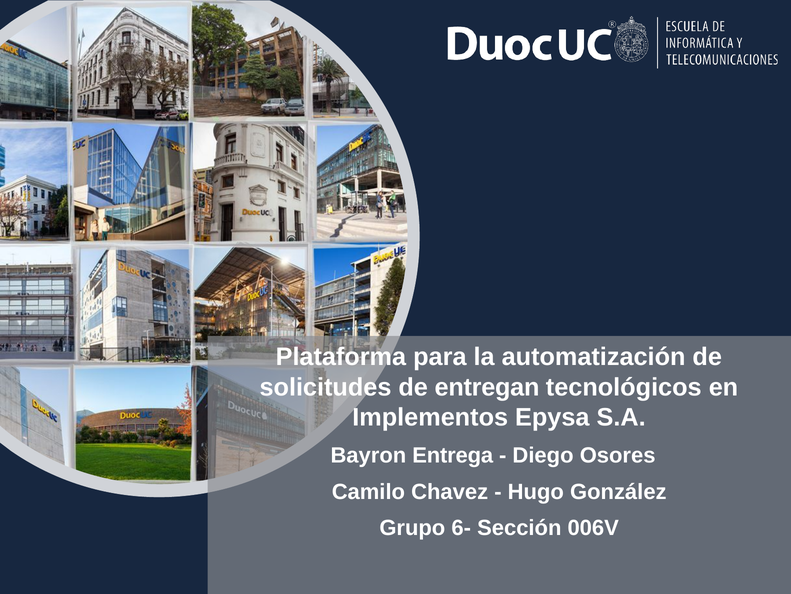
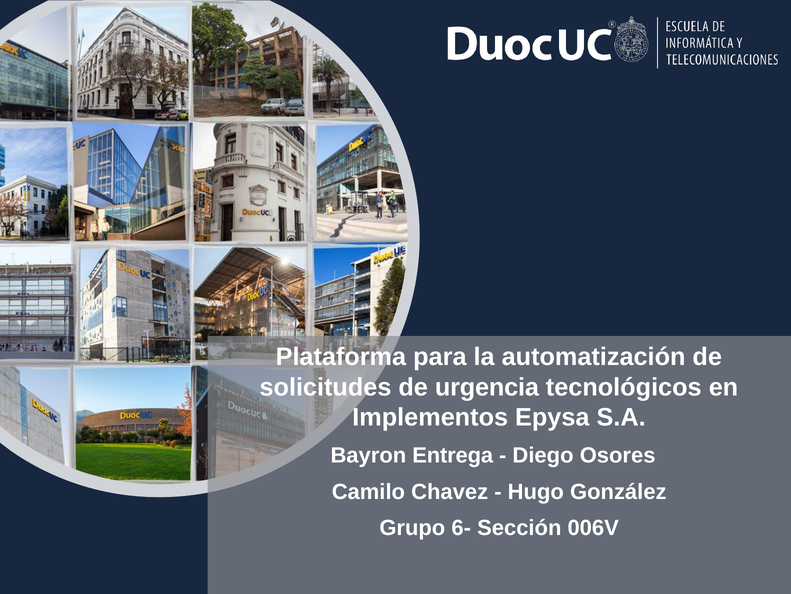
entregan: entregan -> urgencia
